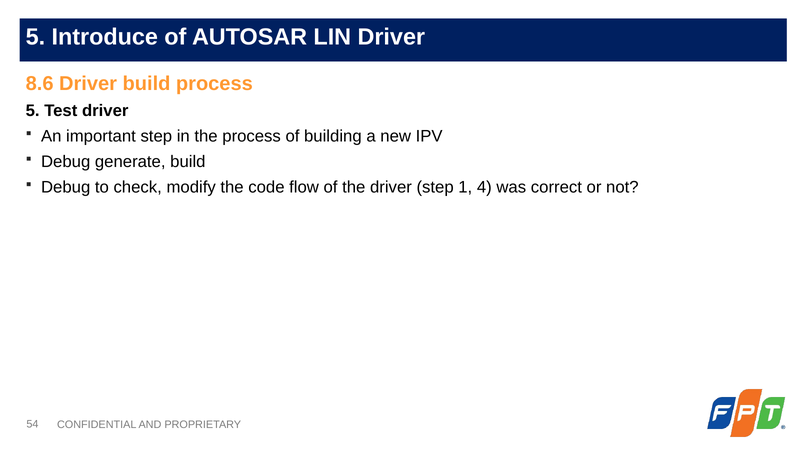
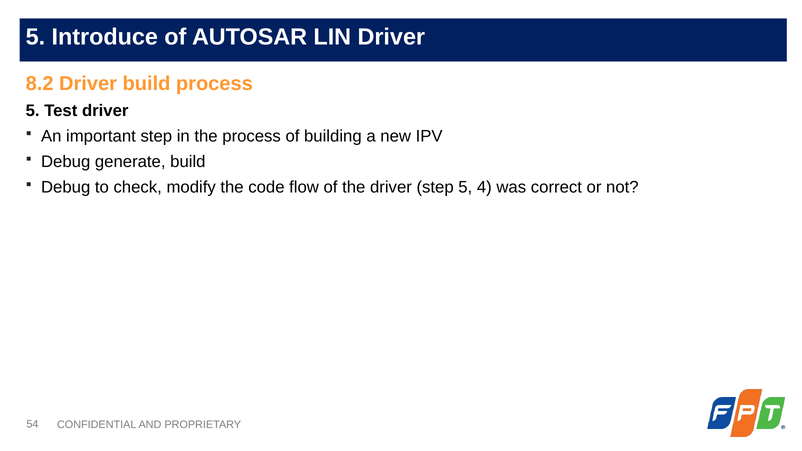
8.6: 8.6 -> 8.2
step 1: 1 -> 5
